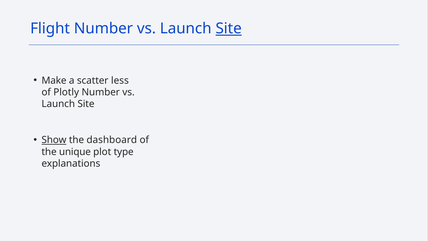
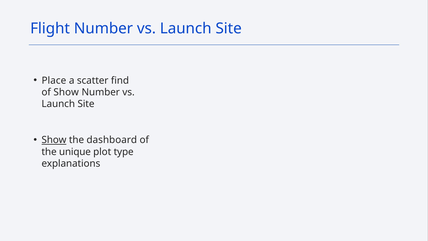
Site at (229, 29) underline: present -> none
Make: Make -> Place
less: less -> find
of Plotly: Plotly -> Show
